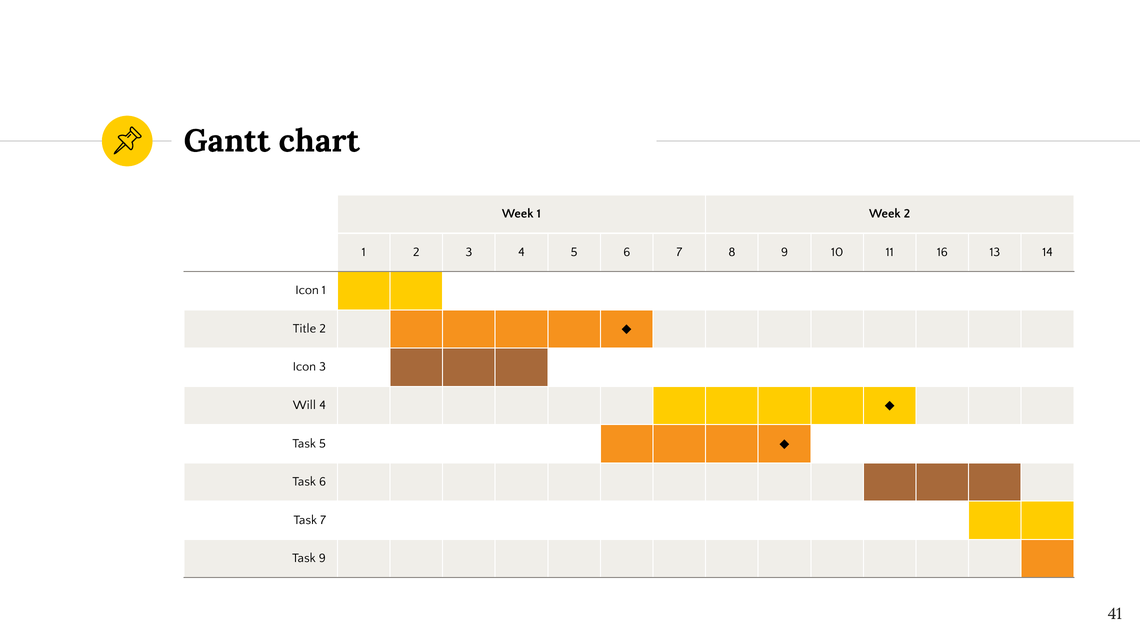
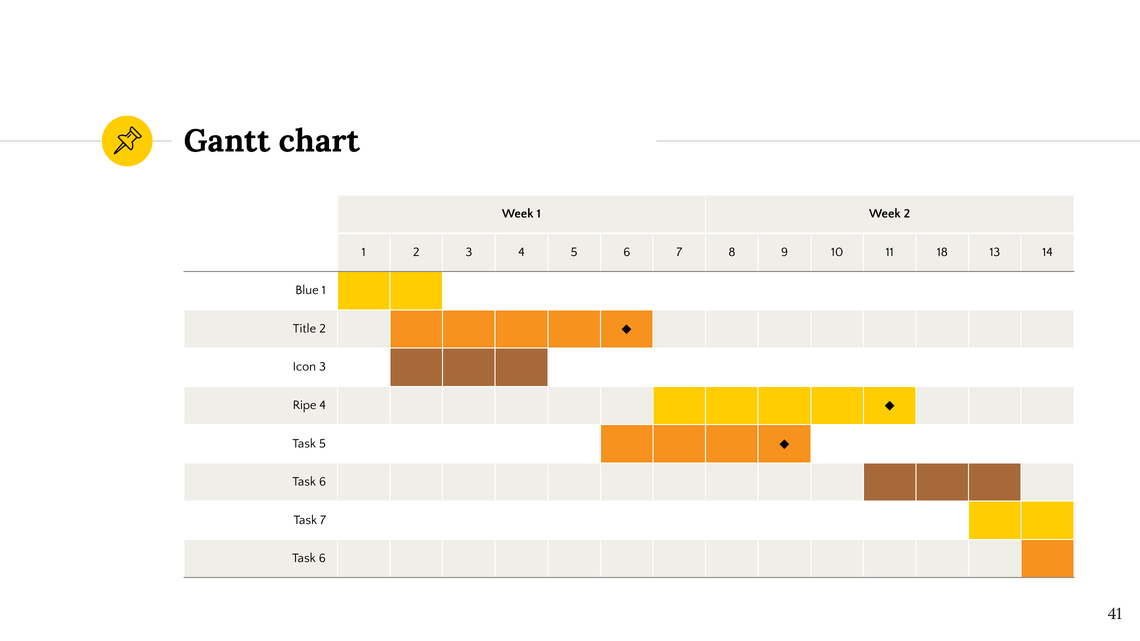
16: 16 -> 18
Icon at (307, 290): Icon -> Blue
Will: Will -> Ripe
9 at (322, 558): 9 -> 6
